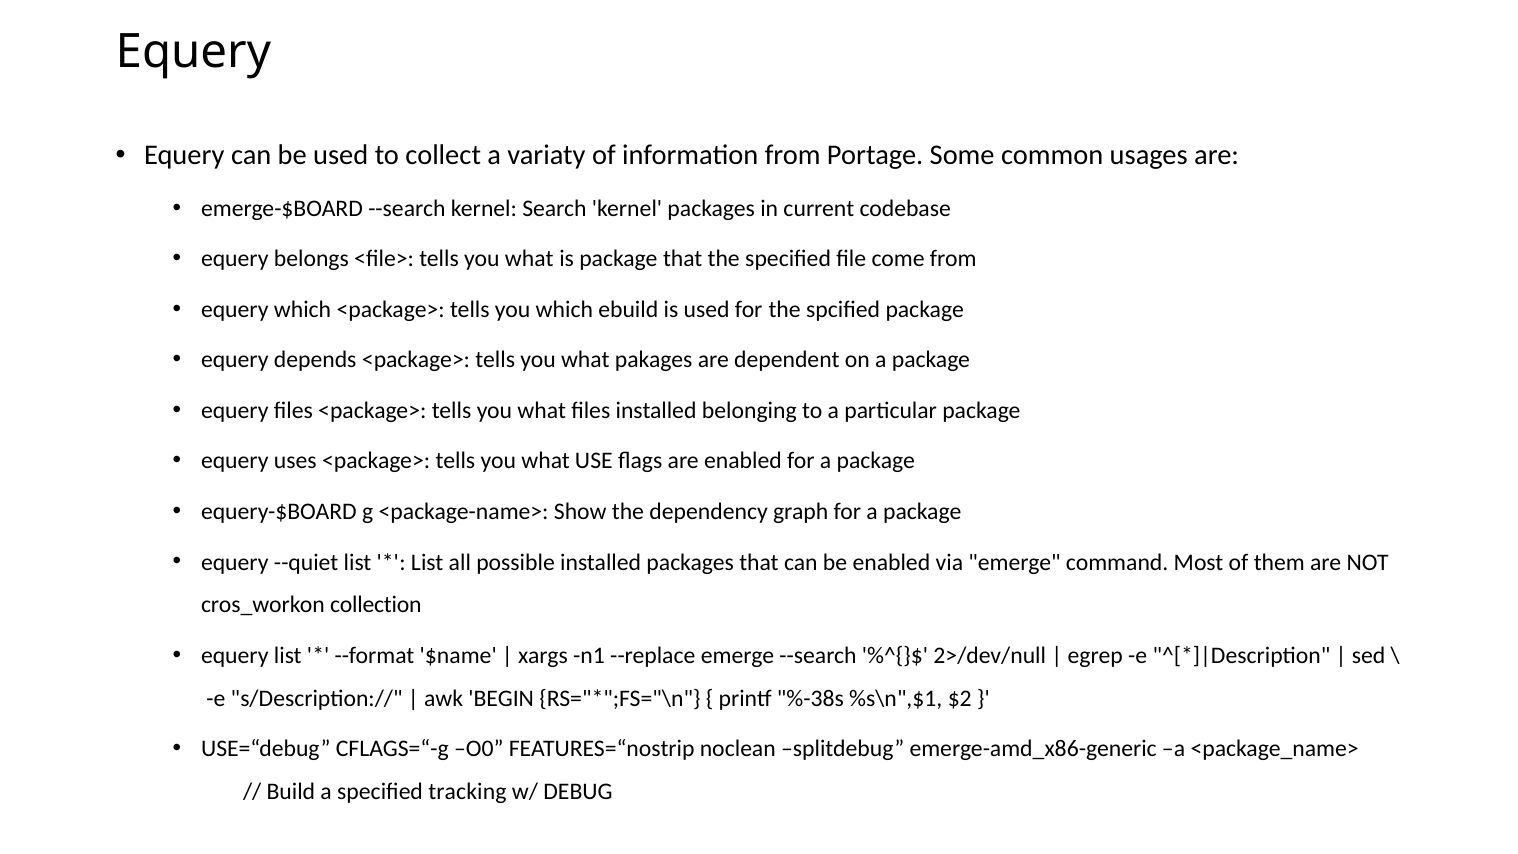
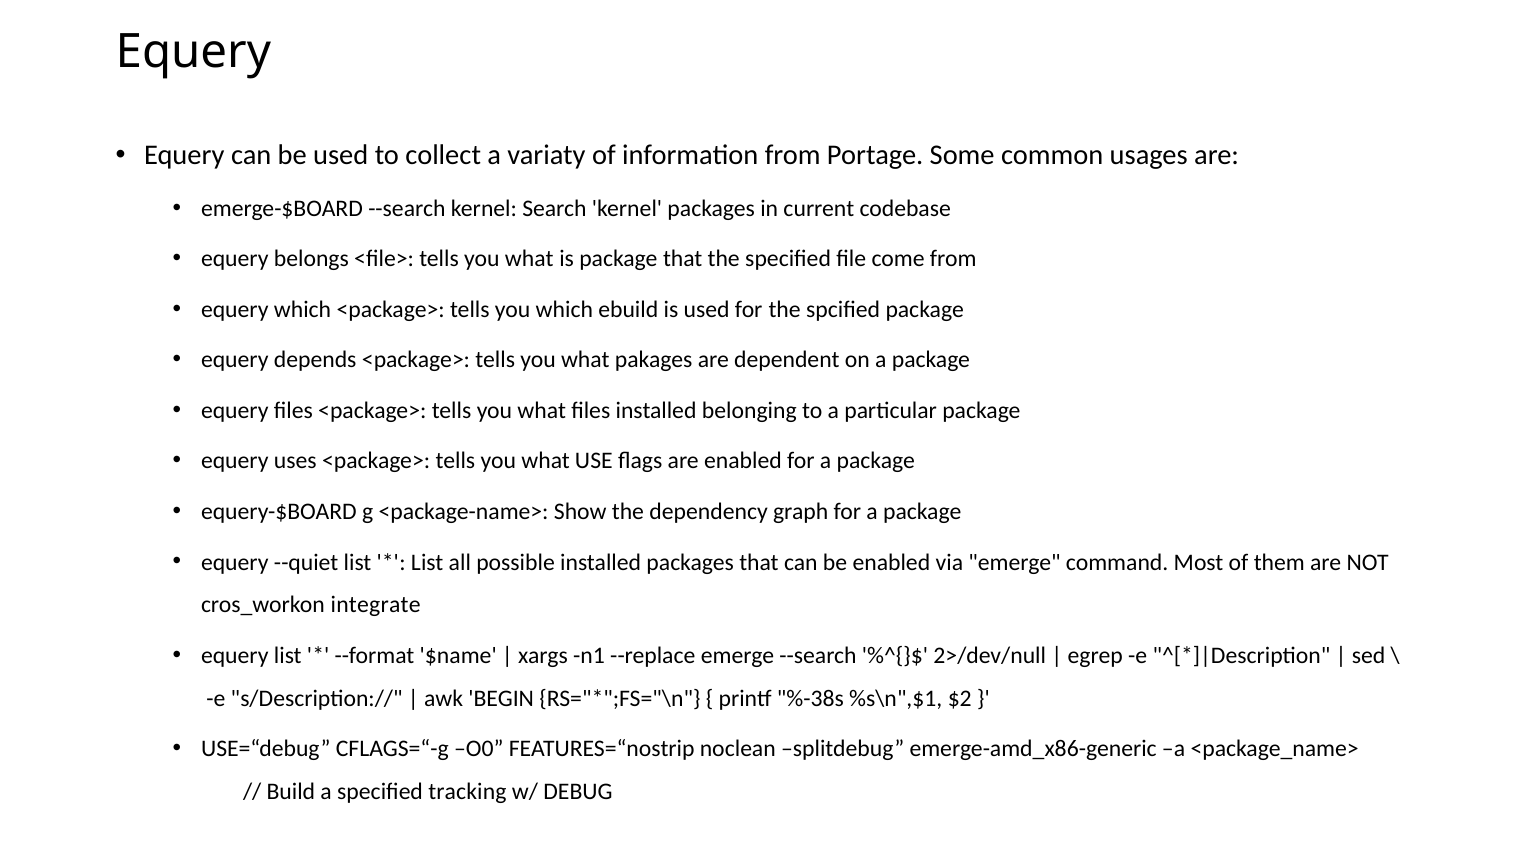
collection: collection -> integrate
